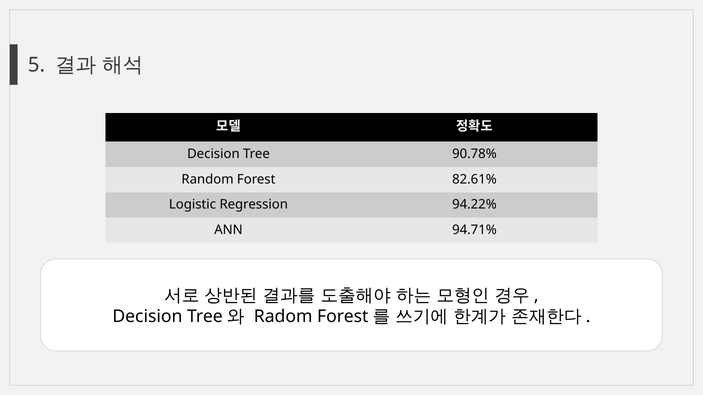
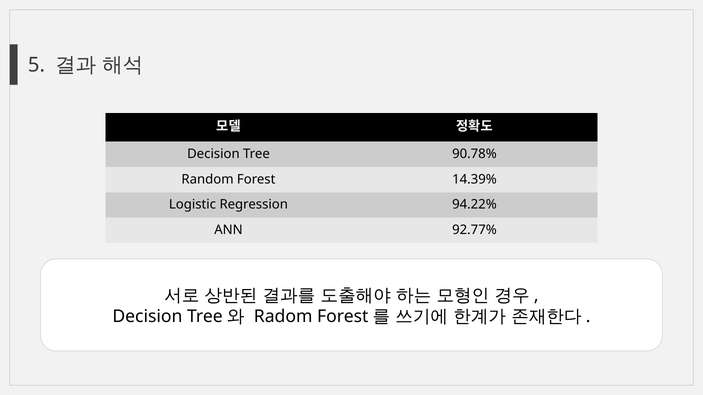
82.61%: 82.61% -> 14.39%
94.71%: 94.71% -> 92.77%
